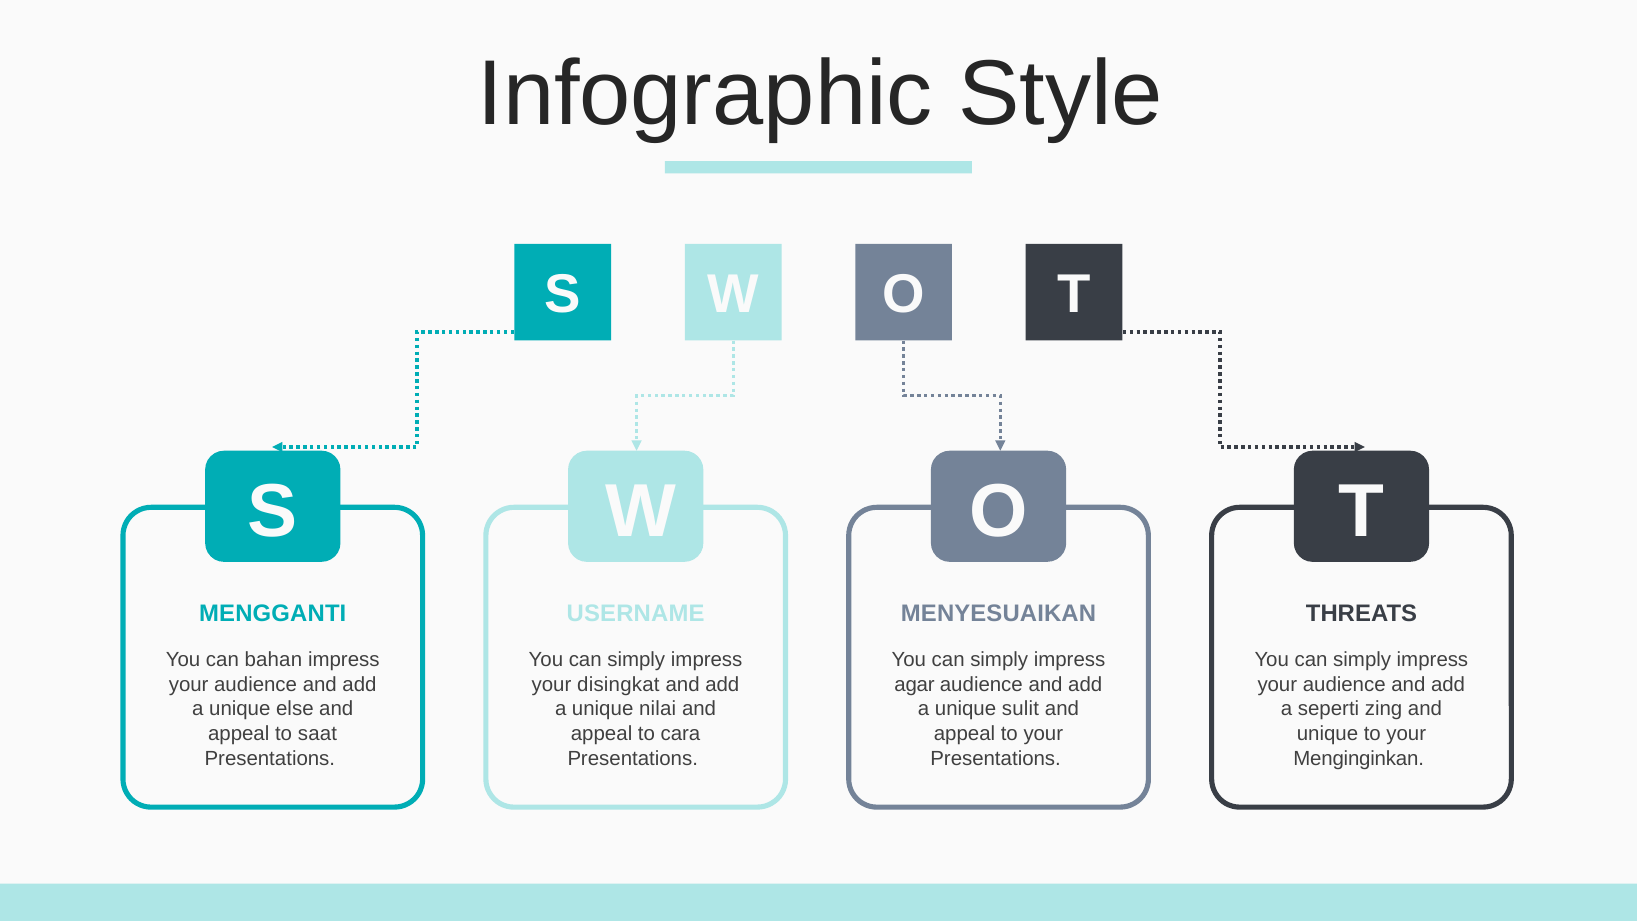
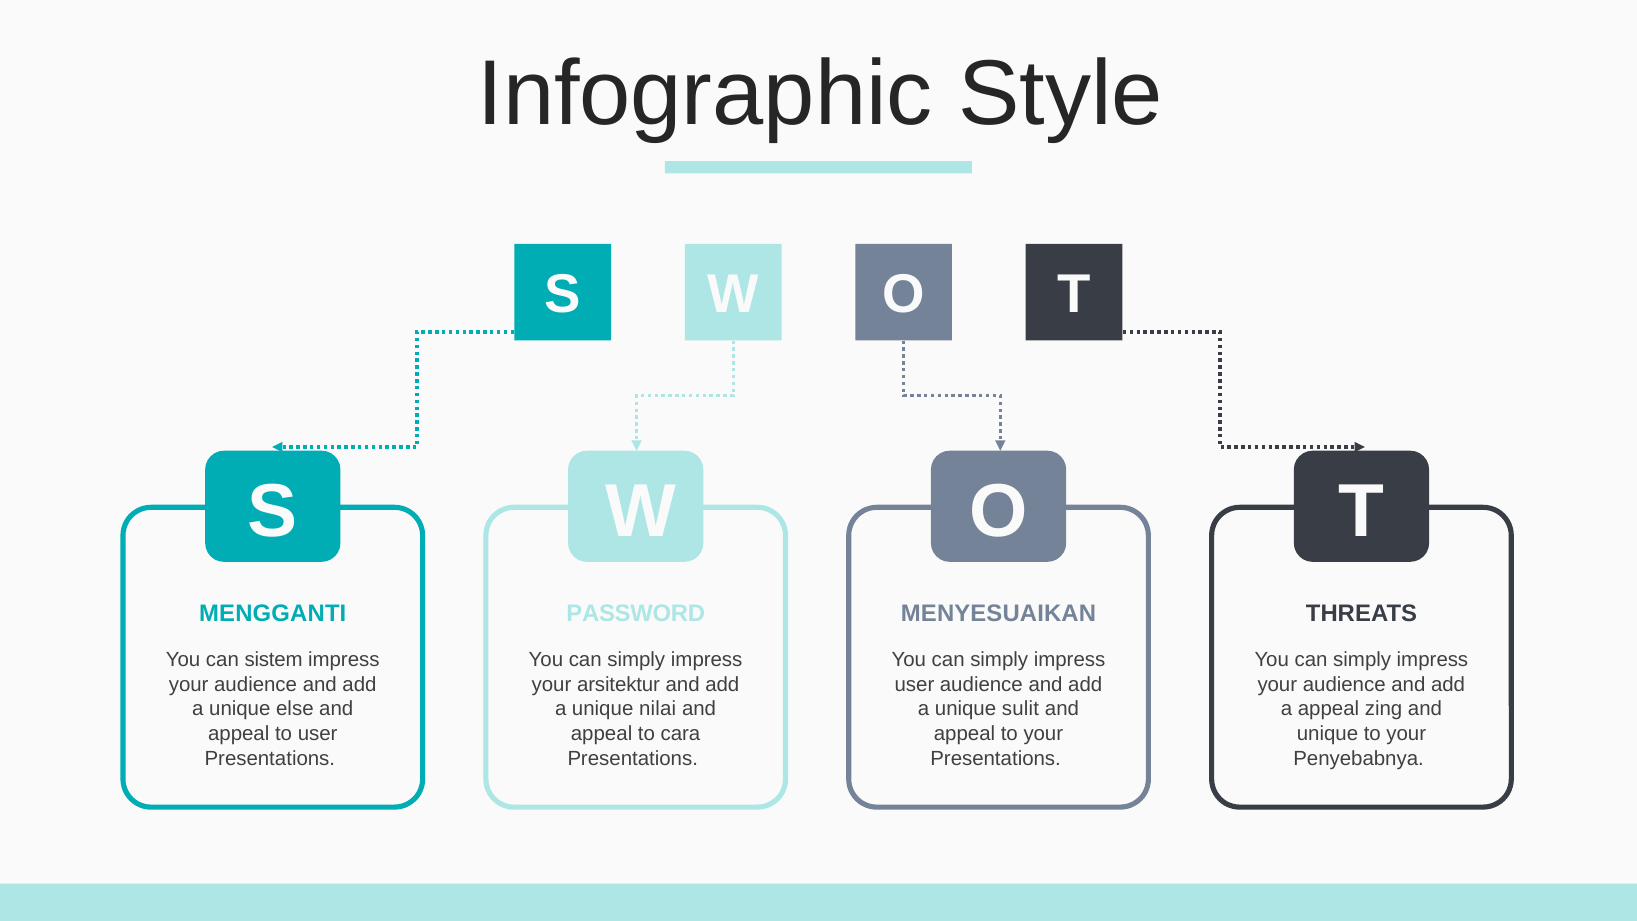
USERNAME: USERNAME -> PASSWORD
bahan: bahan -> sistem
disingkat: disingkat -> arsitektur
agar at (915, 684): agar -> user
a seperti: seperti -> appeal
to saat: saat -> user
Menginginkan: Menginginkan -> Penyebabnya
